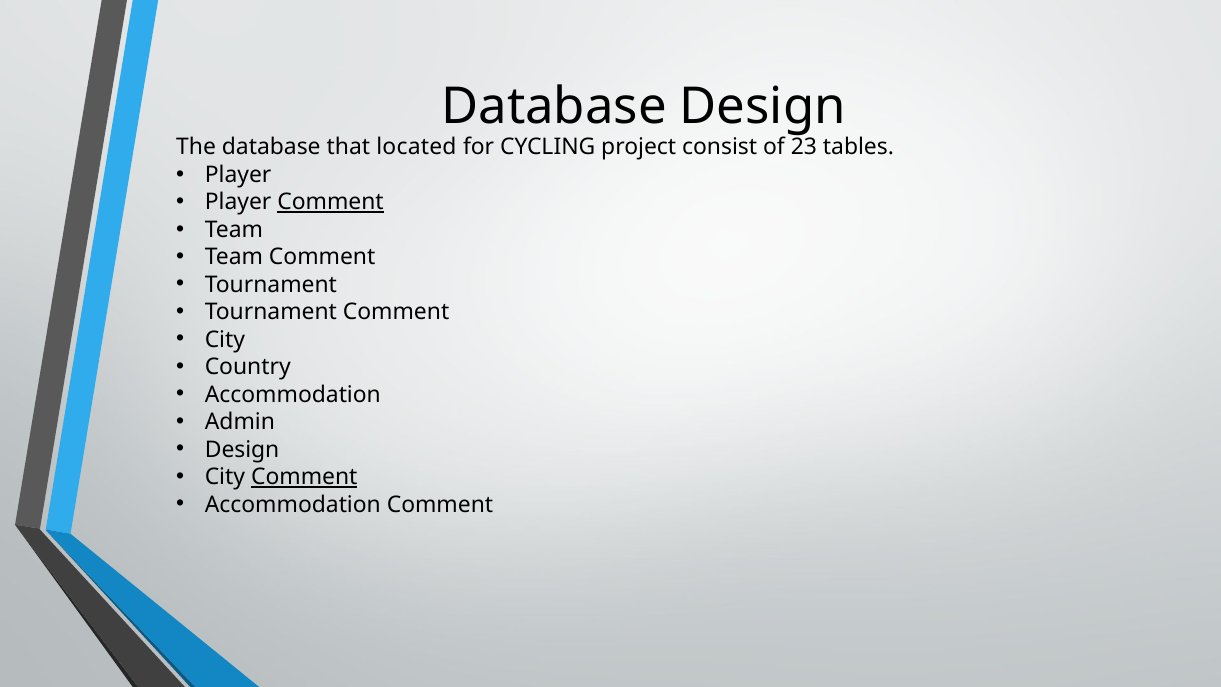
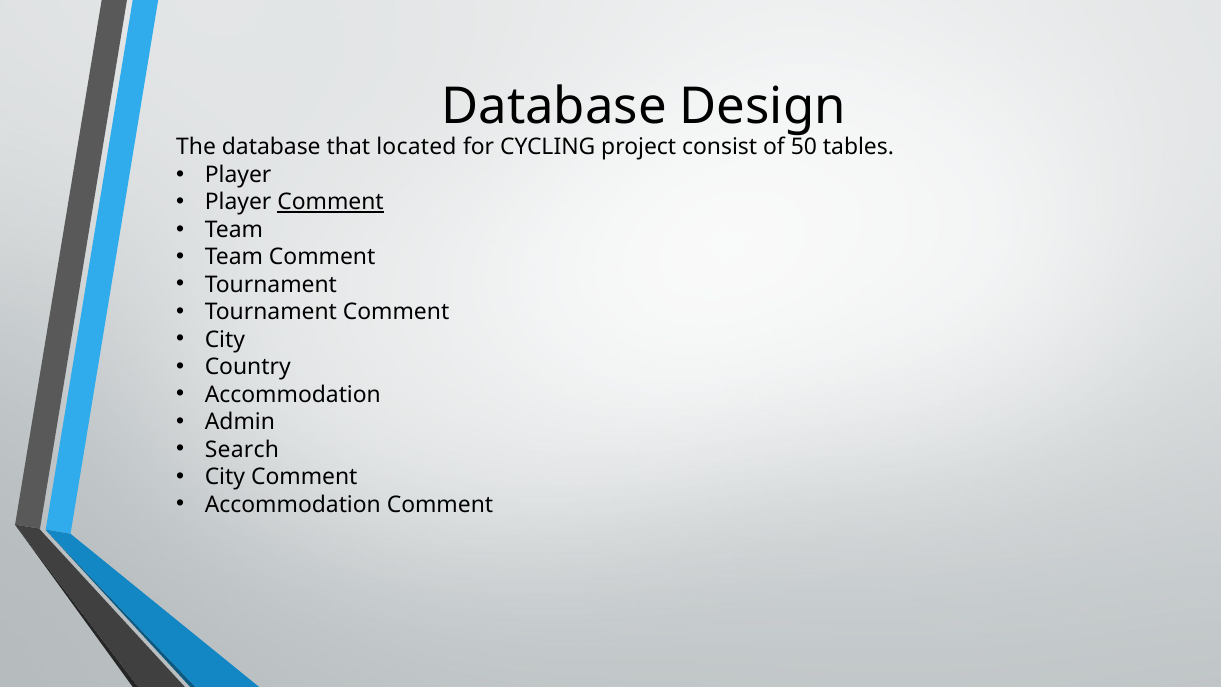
23: 23 -> 50
Design at (242, 449): Design -> Search
Comment at (304, 477) underline: present -> none
